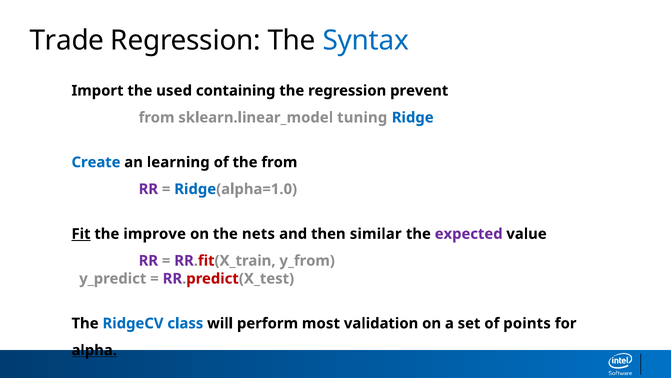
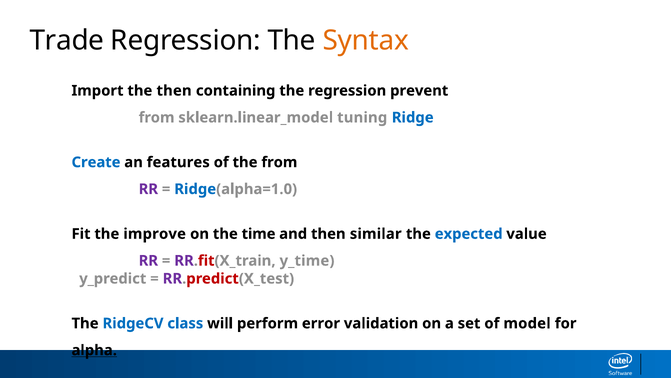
Syntax colour: blue -> orange
the used: used -> then
learning: learning -> features
Fit underline: present -> none
nets: nets -> time
expected colour: purple -> blue
y_from: y_from -> y_time
most: most -> error
points: points -> model
